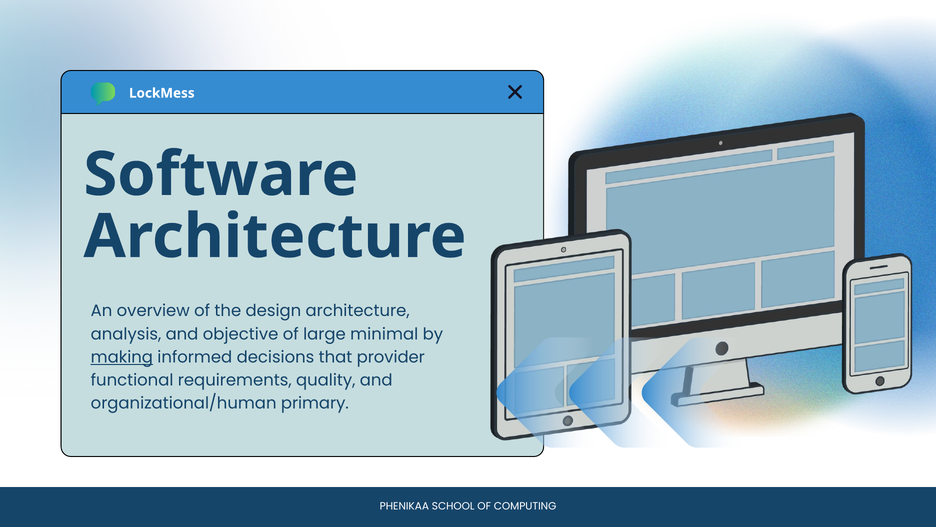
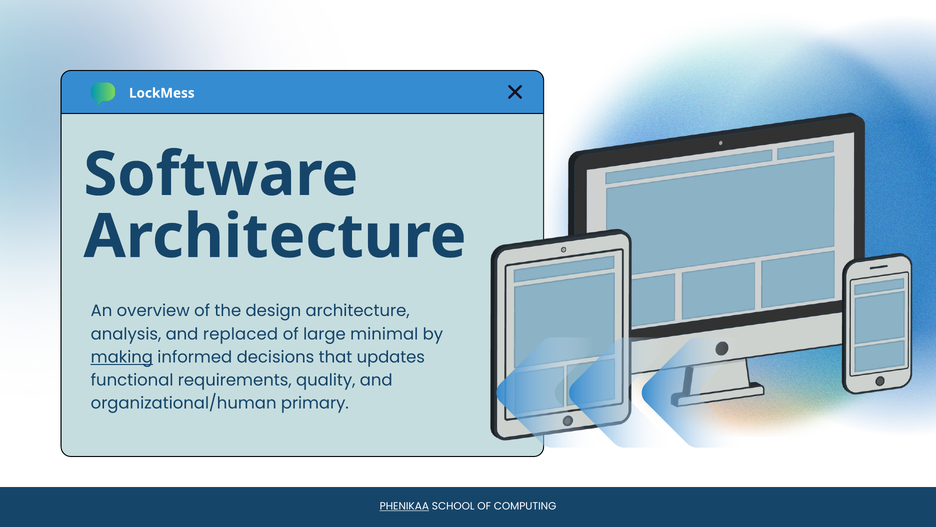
objective: objective -> replaced
provider: provider -> updates
PHENIKAA underline: none -> present
